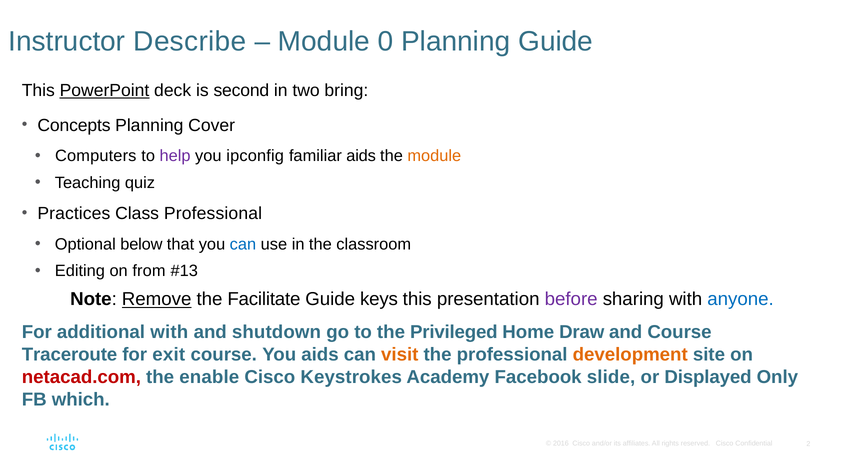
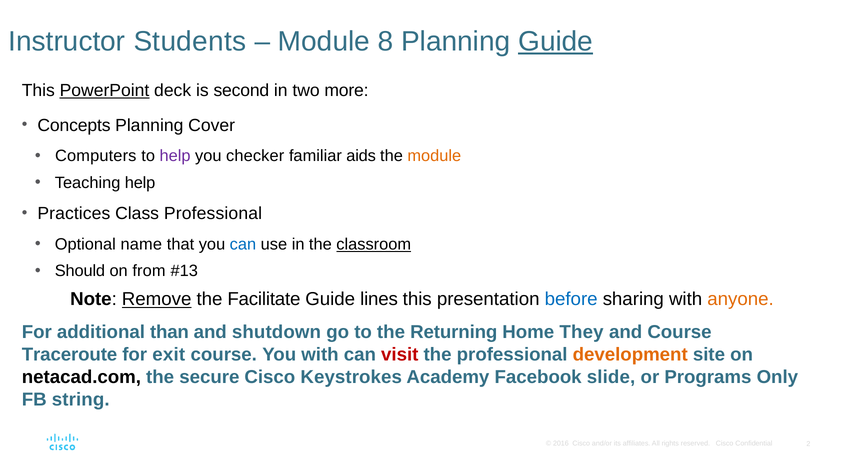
Describe: Describe -> Students
0: 0 -> 8
Guide at (556, 41) underline: none -> present
bring: bring -> more
ipconfig: ipconfig -> checker
Teaching quiz: quiz -> help
below: below -> name
classroom underline: none -> present
Editing: Editing -> Should
keys: keys -> lines
before colour: purple -> blue
anyone colour: blue -> orange
additional with: with -> than
Privileged: Privileged -> Returning
Draw: Draw -> They
You aids: aids -> with
visit colour: orange -> red
netacad.com colour: red -> black
enable: enable -> secure
Displayed: Displayed -> Programs
which: which -> string
